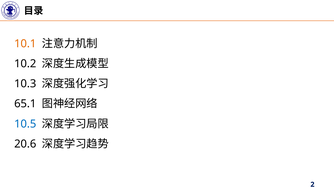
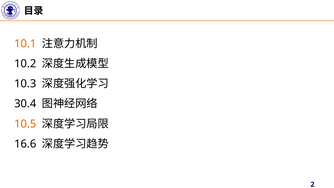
65.1: 65.1 -> 30.4
10.5 colour: blue -> orange
20.6: 20.6 -> 16.6
